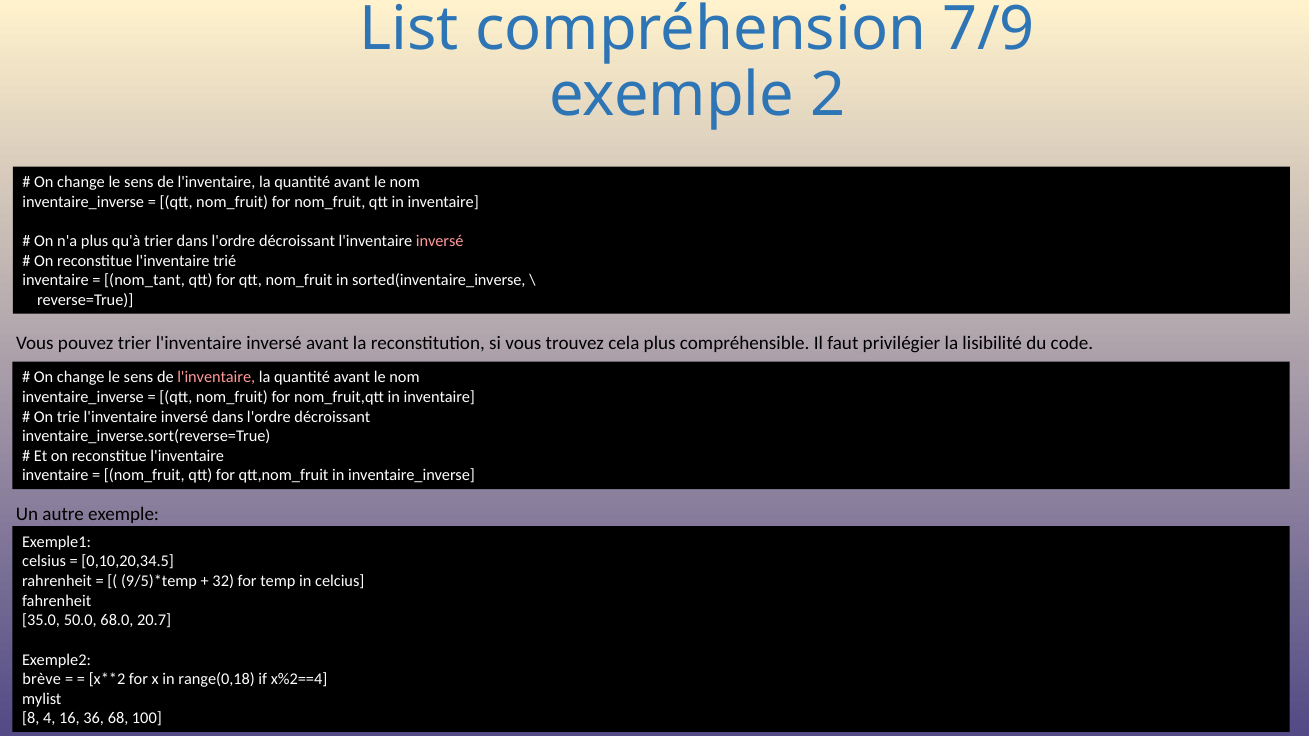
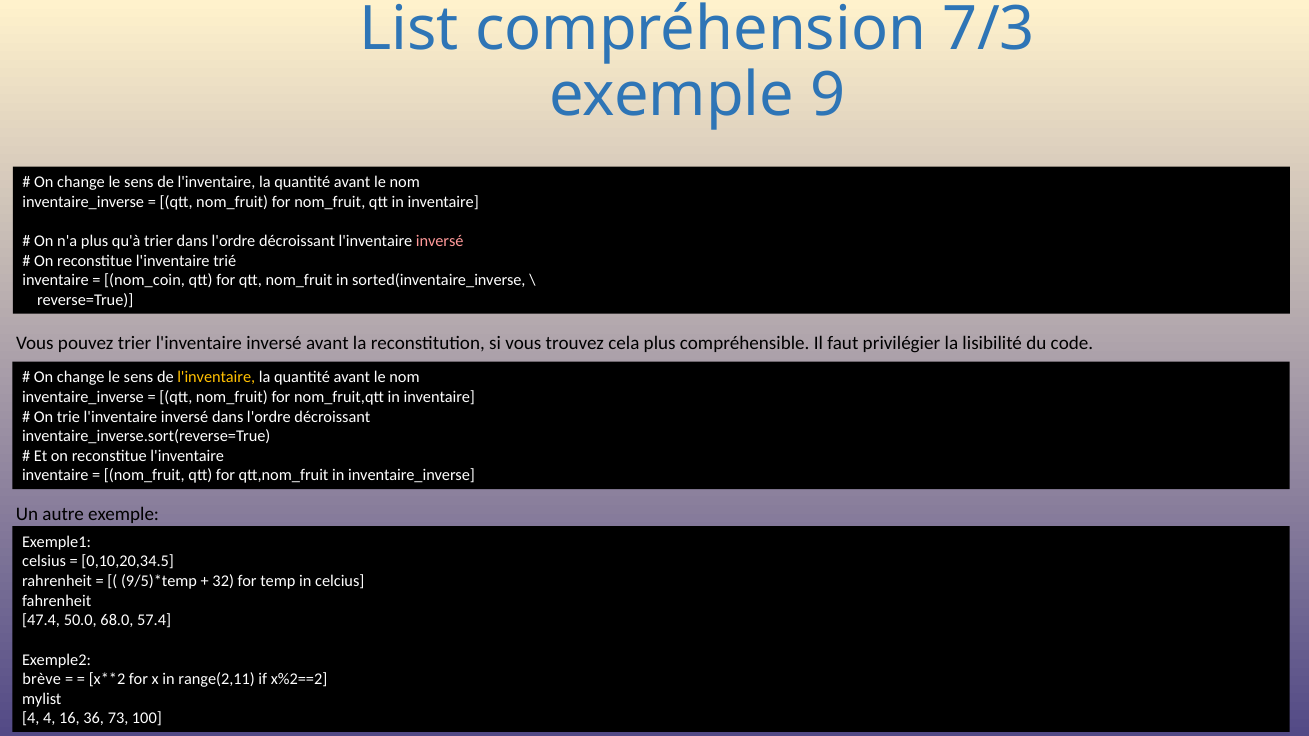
7/9: 7/9 -> 7/3
2: 2 -> 9
nom_tant: nom_tant -> nom_coin
l'inventaire at (216, 378) colour: pink -> yellow
35.0: 35.0 -> 47.4
20.7: 20.7 -> 57.4
range(0,18: range(0,18 -> range(2,11
x%2==4: x%2==4 -> x%2==2
8 at (31, 719): 8 -> 4
68: 68 -> 73
